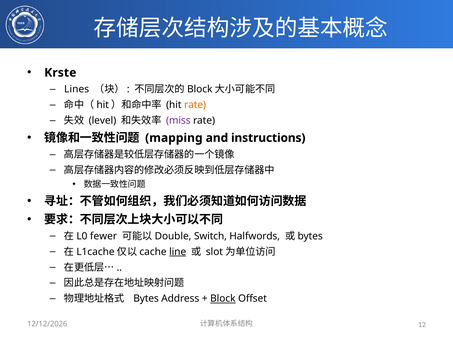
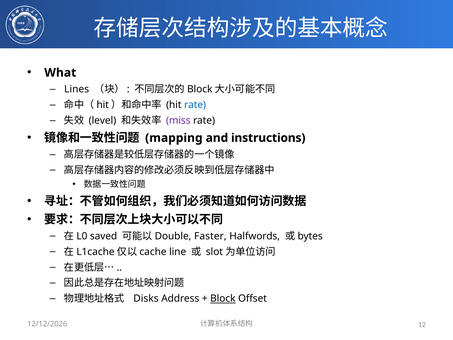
Krste: Krste -> What
rate at (195, 105) colour: orange -> blue
fewer: fewer -> saved
Switch: Switch -> Faster
line underline: present -> none
Bytes: Bytes -> Disks
